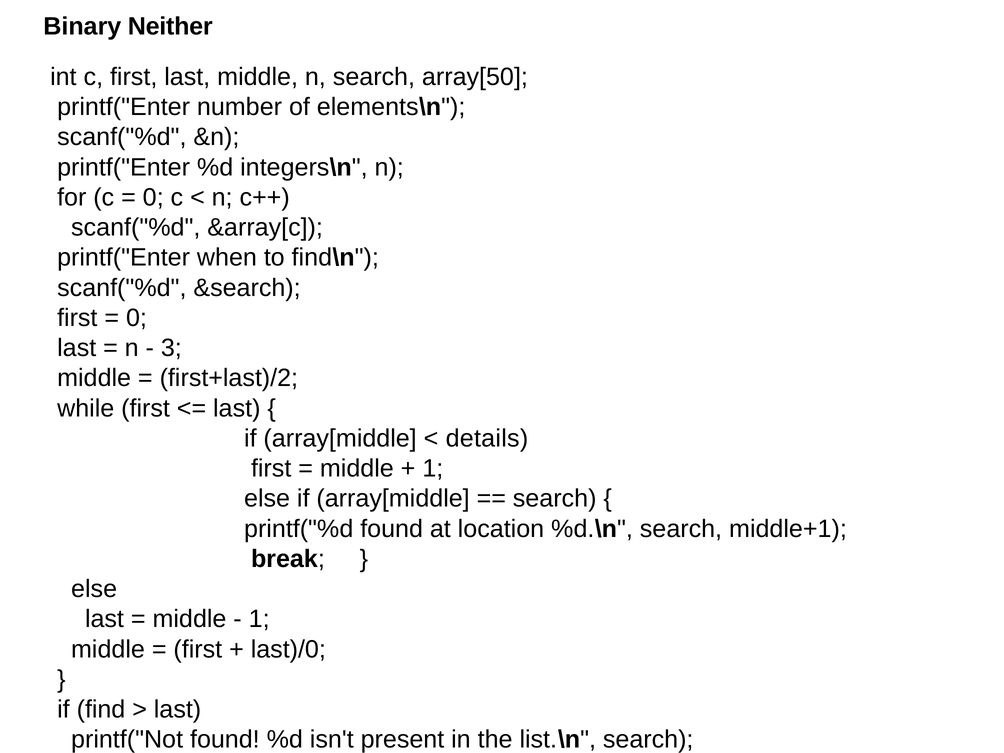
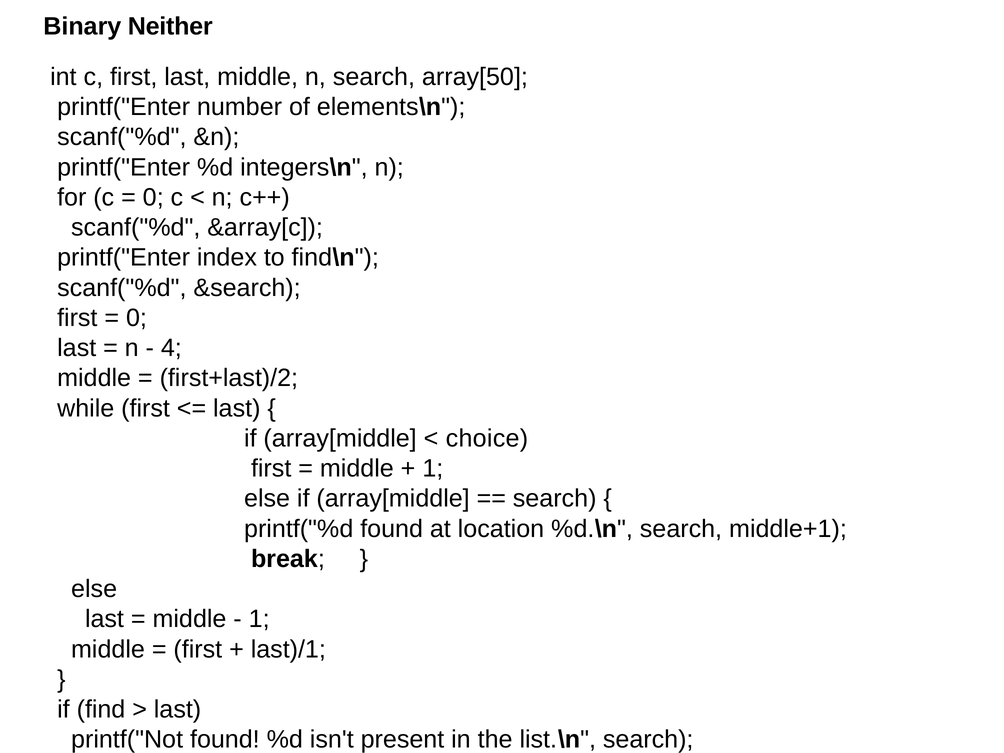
when: when -> index
3: 3 -> 4
details: details -> choice
last)/0: last)/0 -> last)/1
